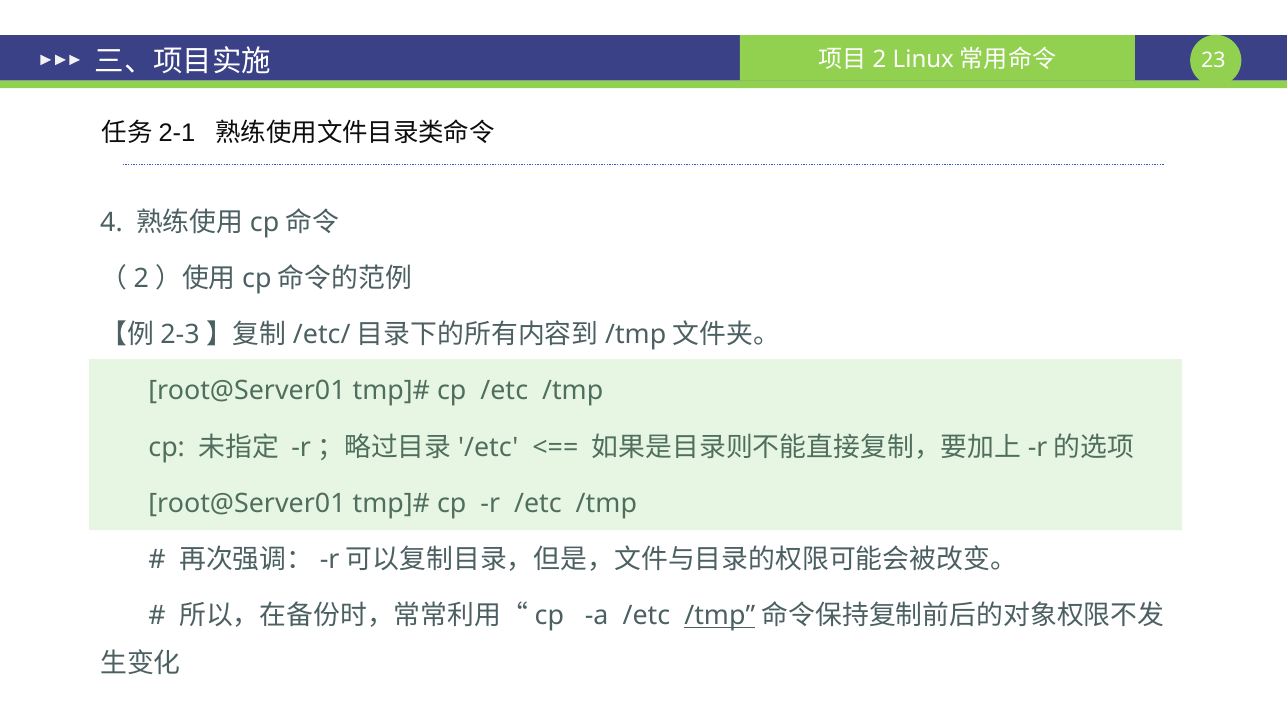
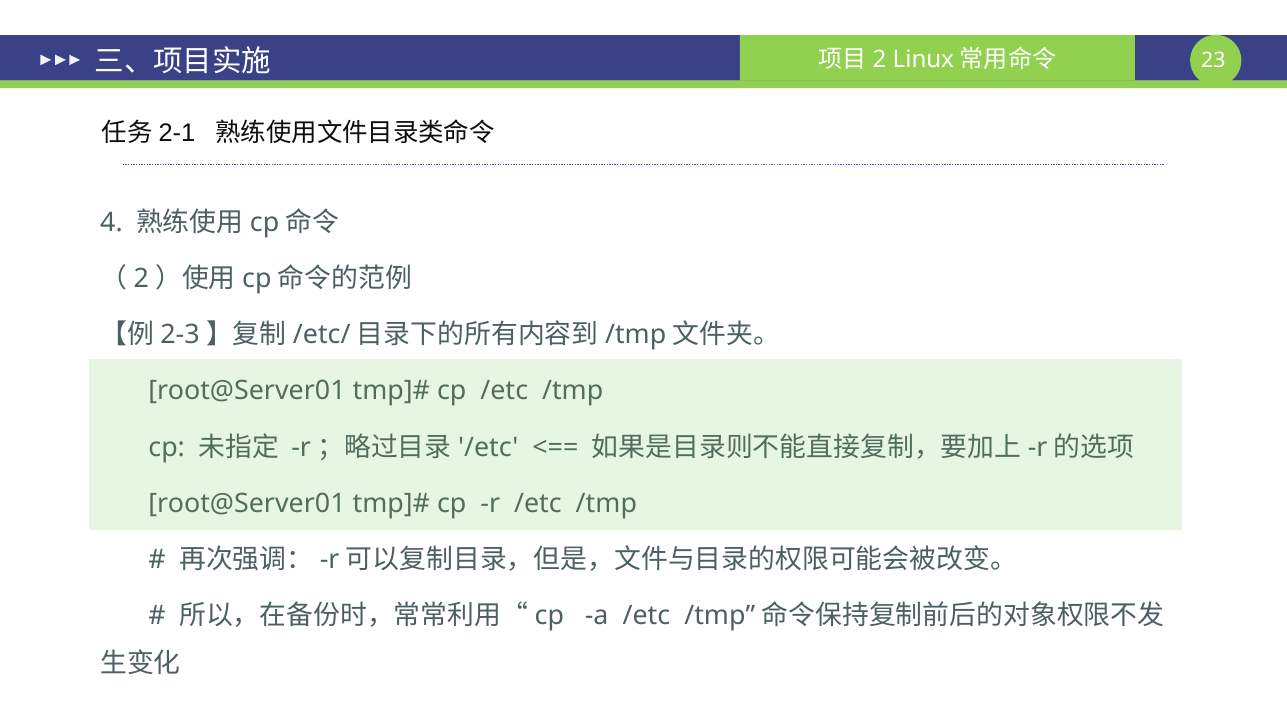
/tmp at (720, 617) underline: present -> none
